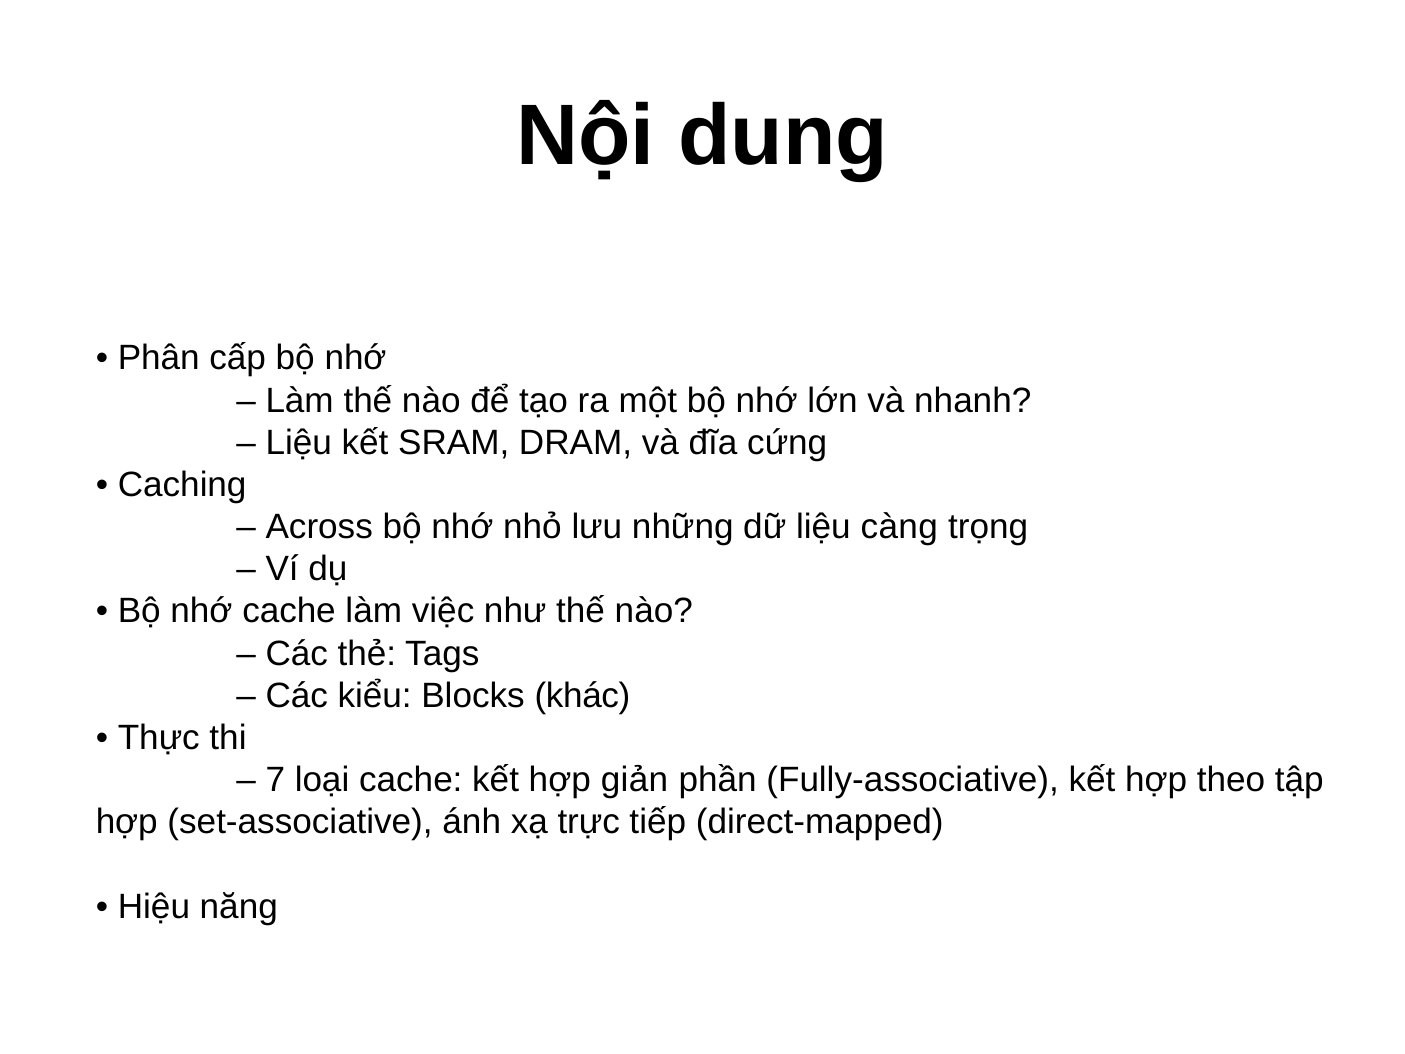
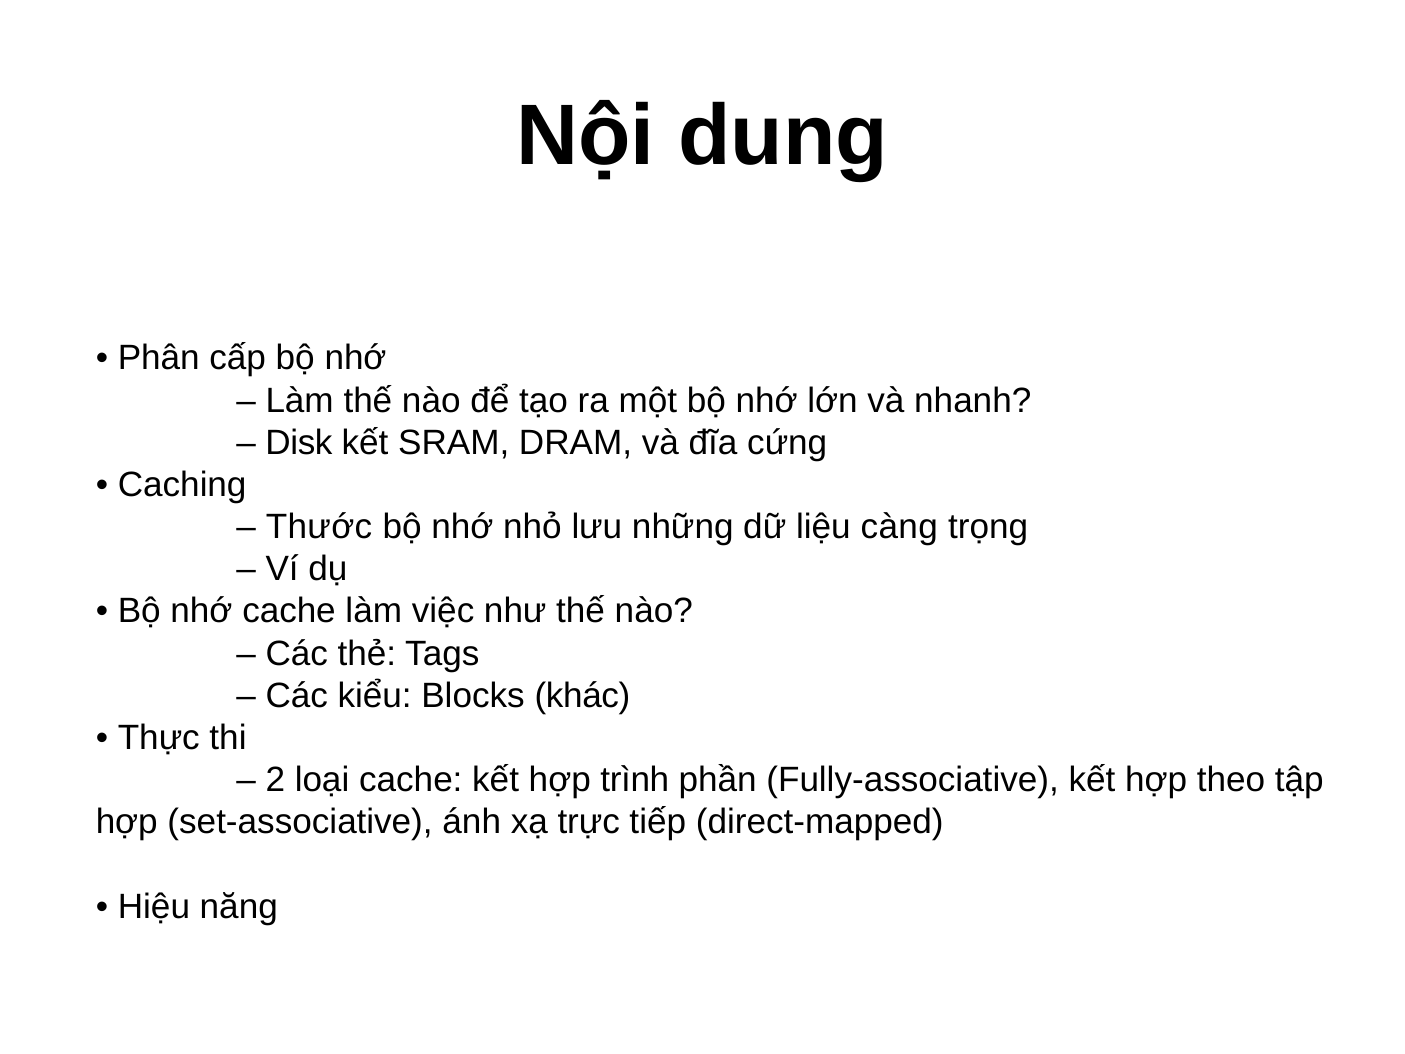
Liệu at (299, 443): Liệu -> Disk
Across: Across -> Thước
7: 7 -> 2
giản: giản -> trình
